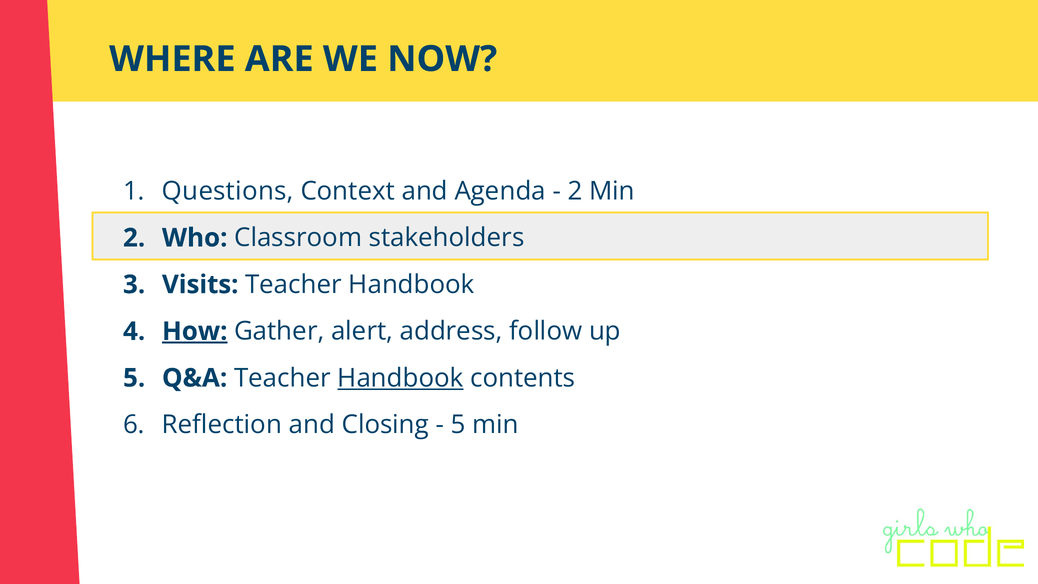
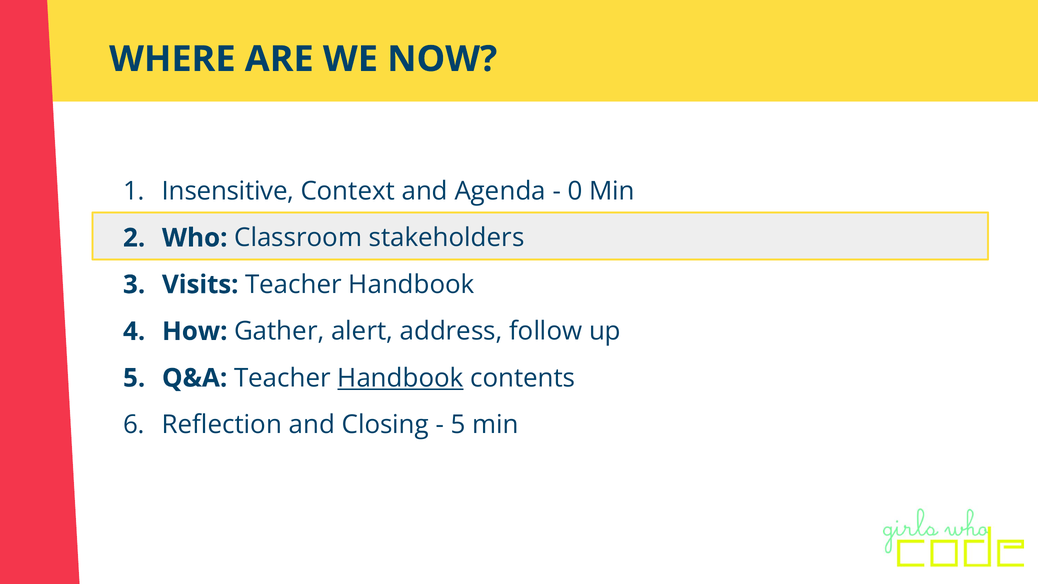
Questions: Questions -> Insensitive
2 at (575, 191): 2 -> 0
How underline: present -> none
